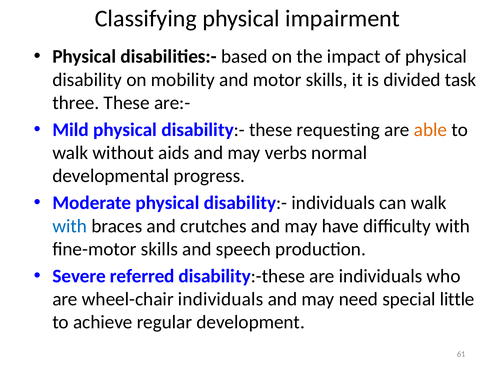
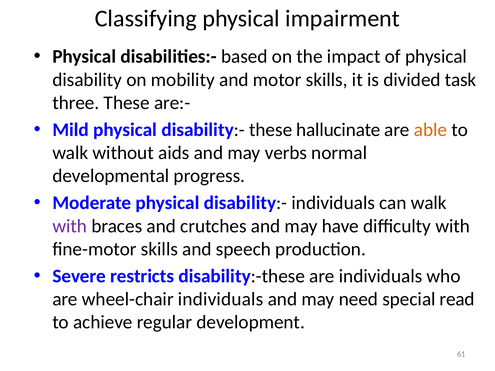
requesting: requesting -> hallucinate
with at (70, 226) colour: blue -> purple
referred: referred -> restricts
little: little -> read
